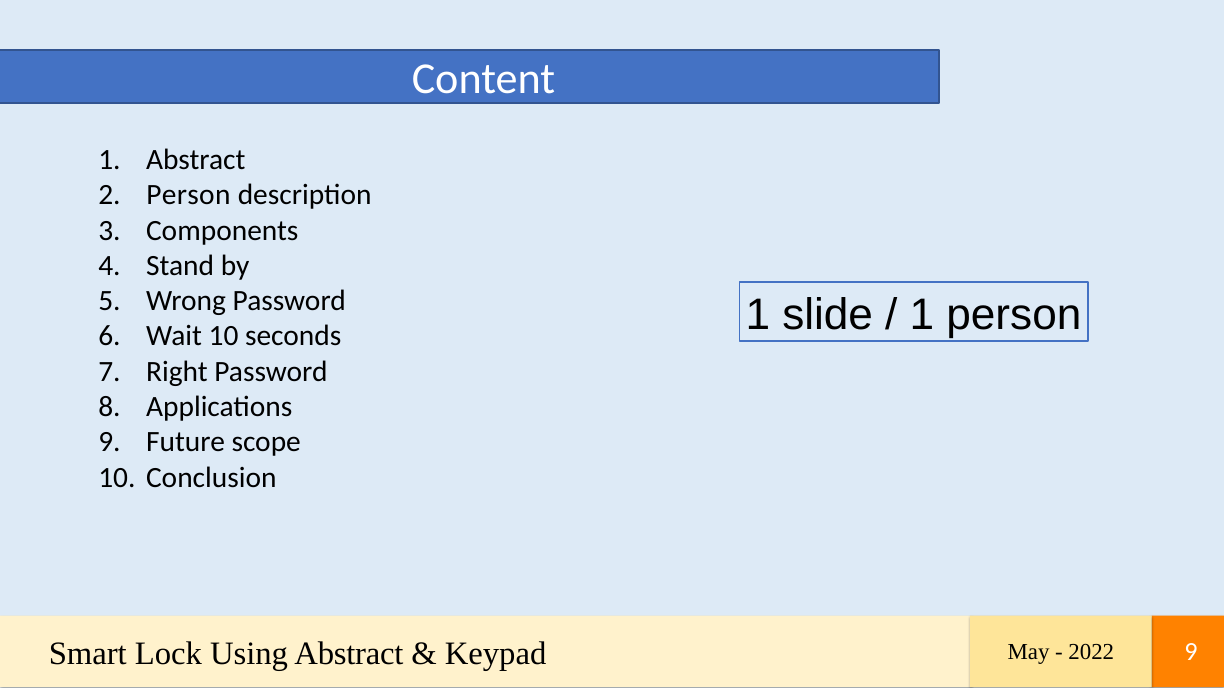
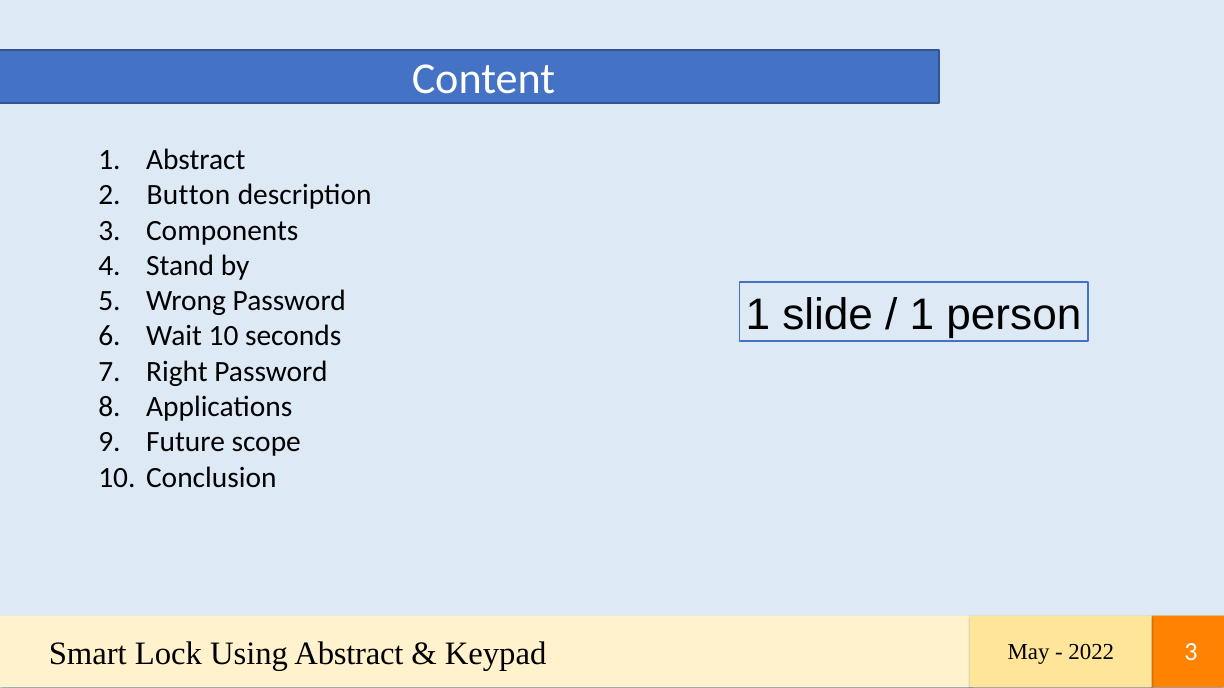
2 Person: Person -> Button
2022 9: 9 -> 3
